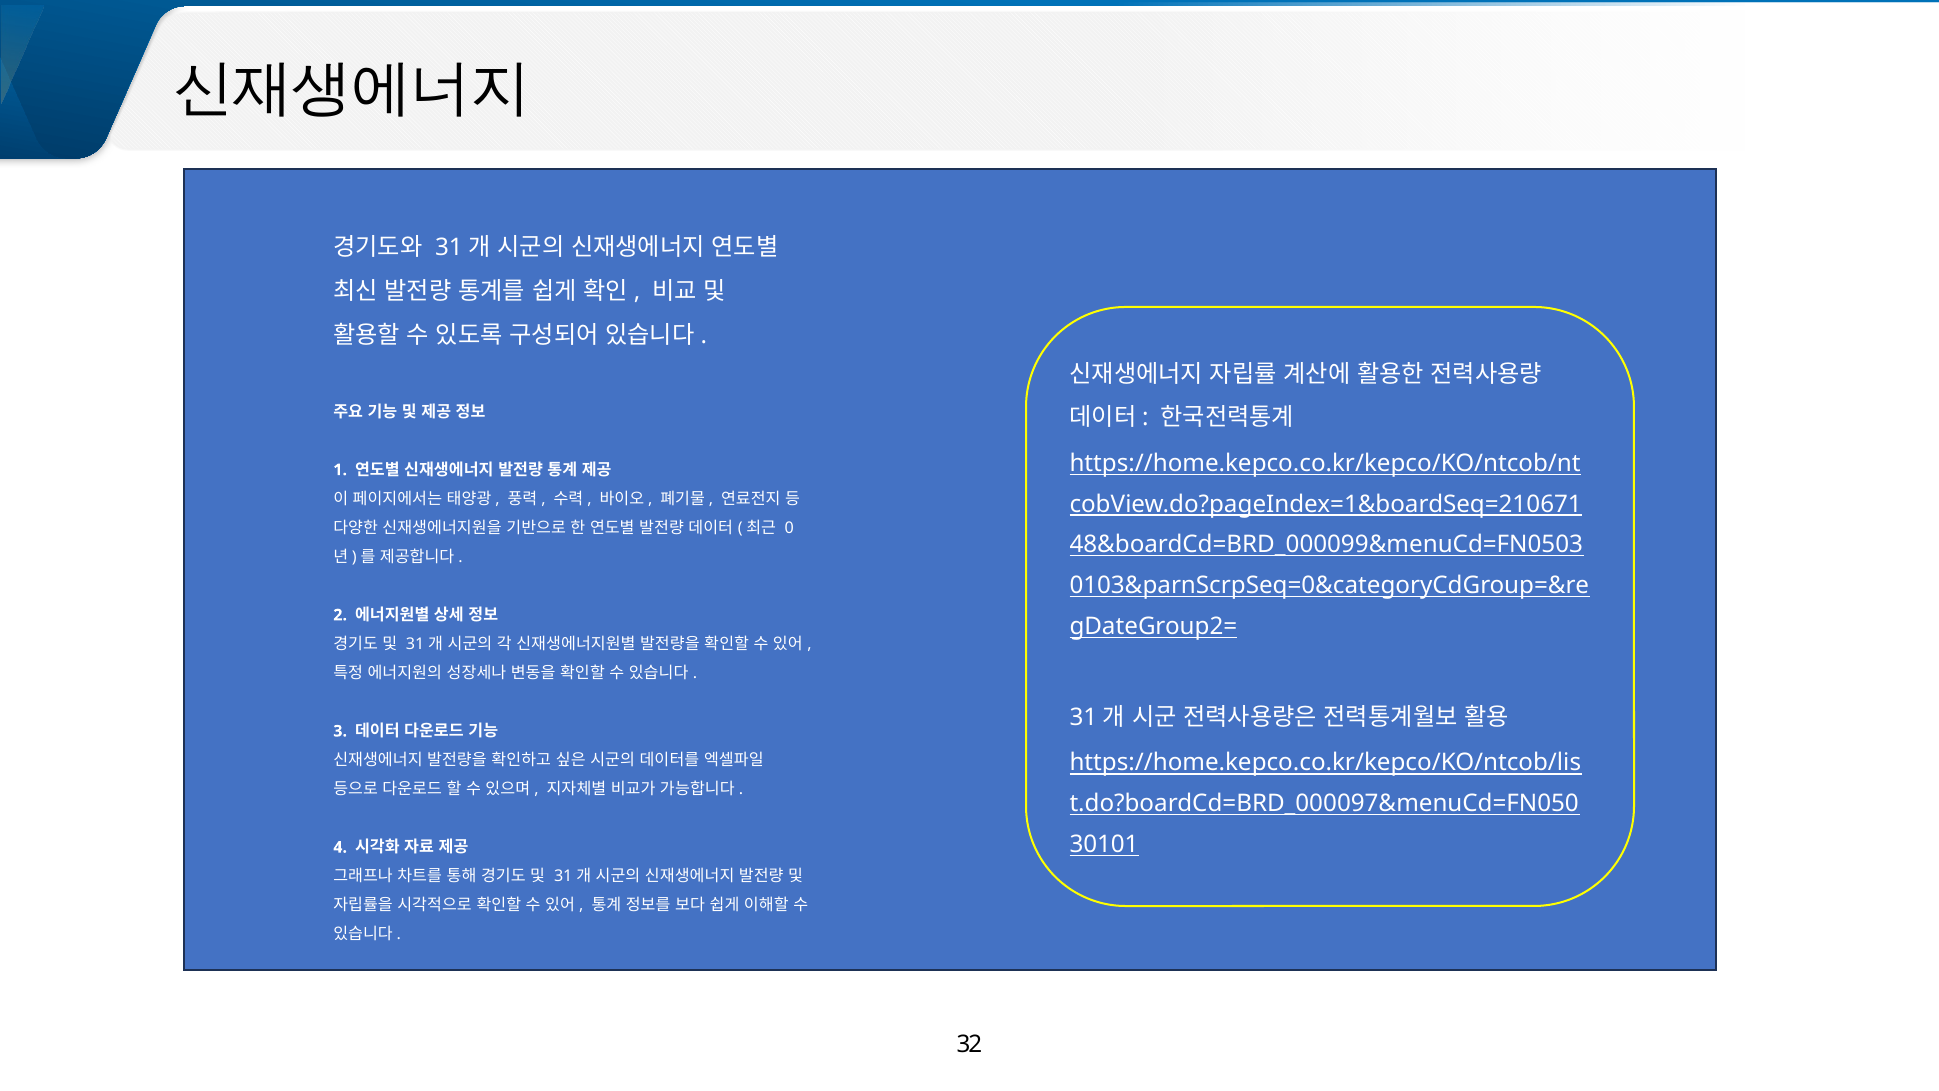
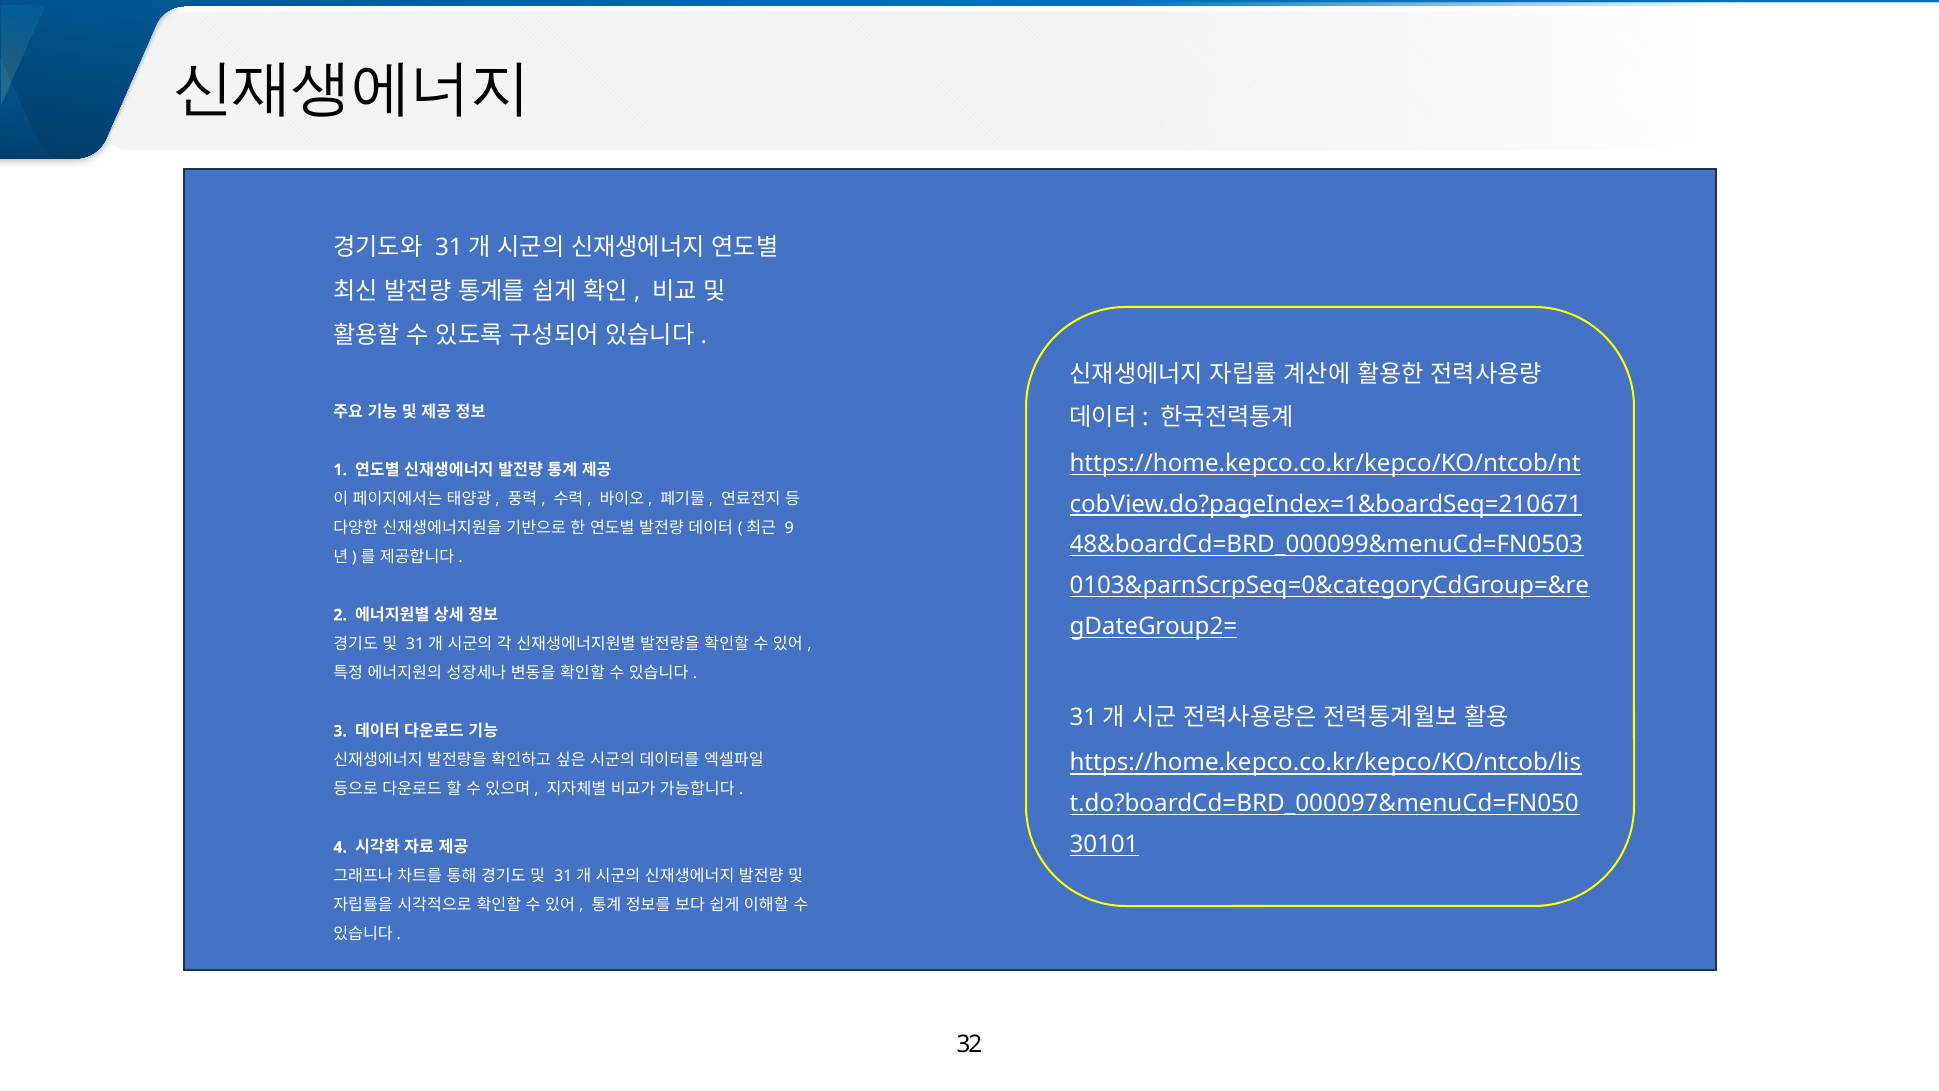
0: 0 -> 9
